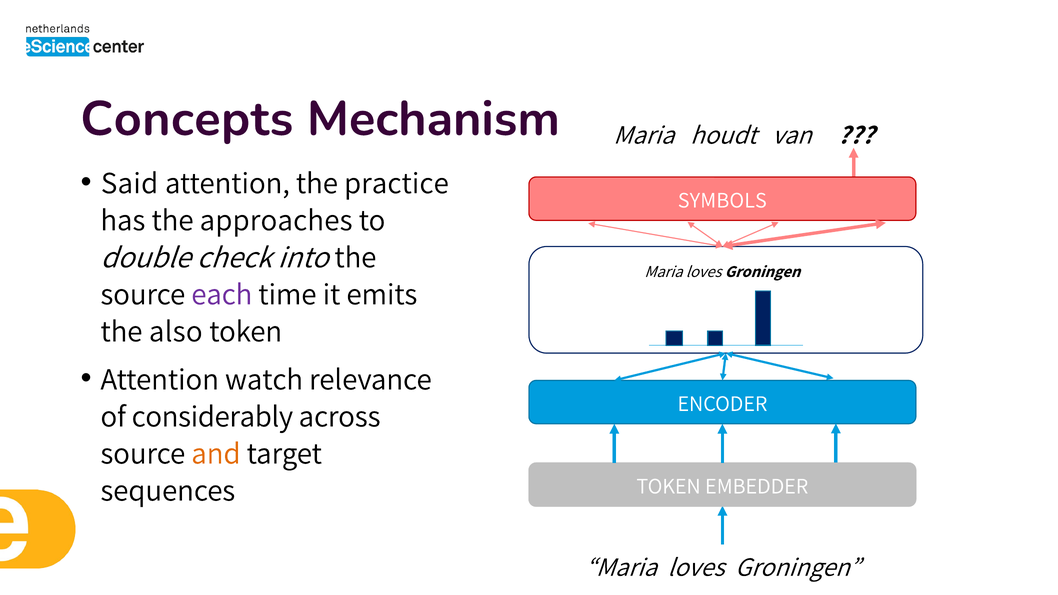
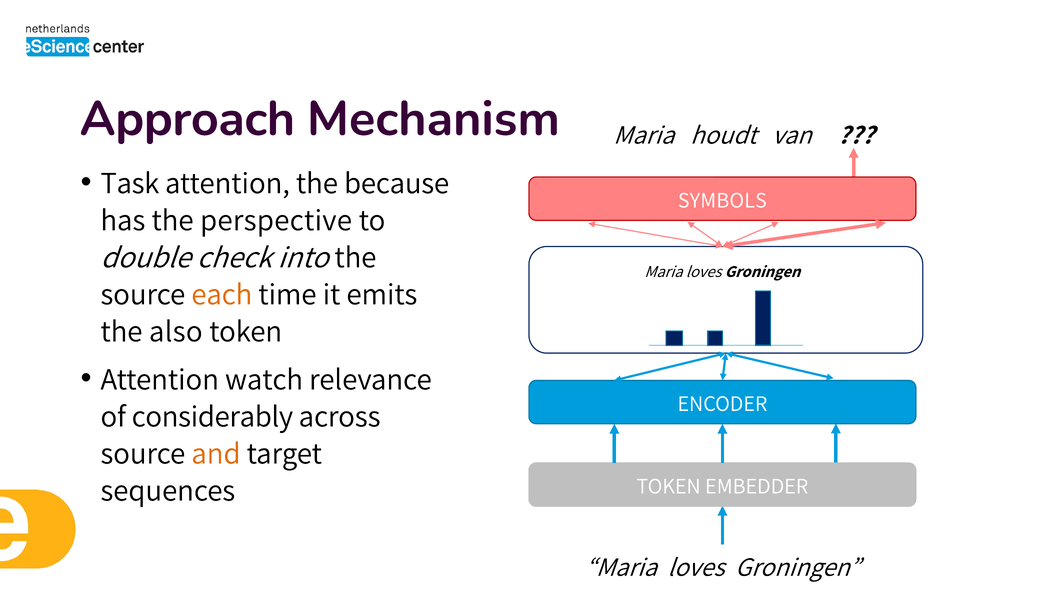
Concepts: Concepts -> Approach
Said: Said -> Task
practice: practice -> because
approaches: approaches -> perspective
each colour: purple -> orange
